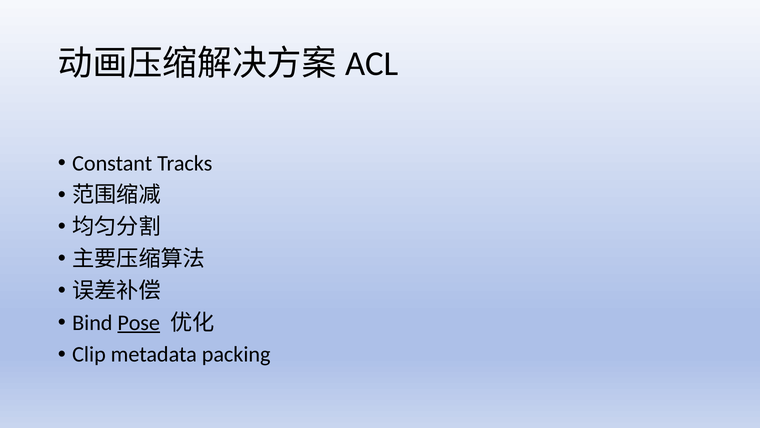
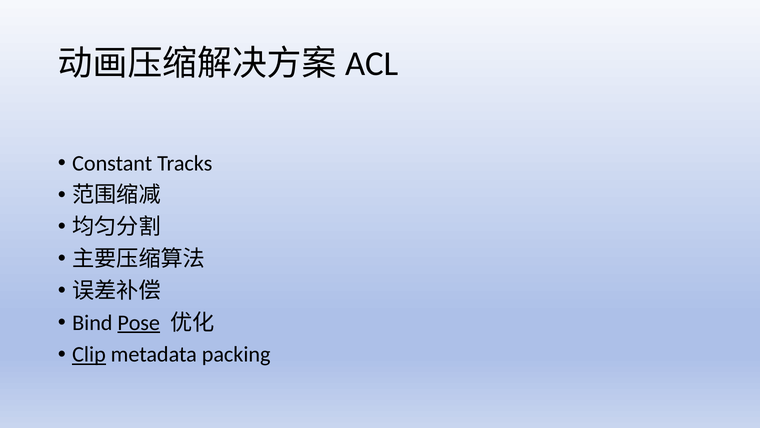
Clip underline: none -> present
